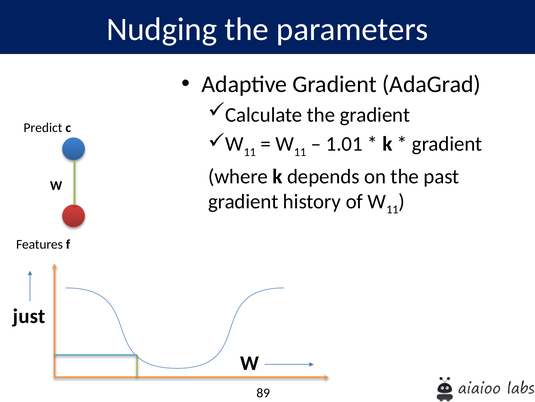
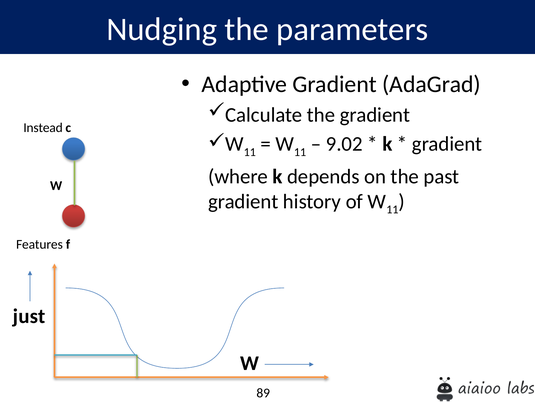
Predict: Predict -> Instead
1.01: 1.01 -> 9.02
